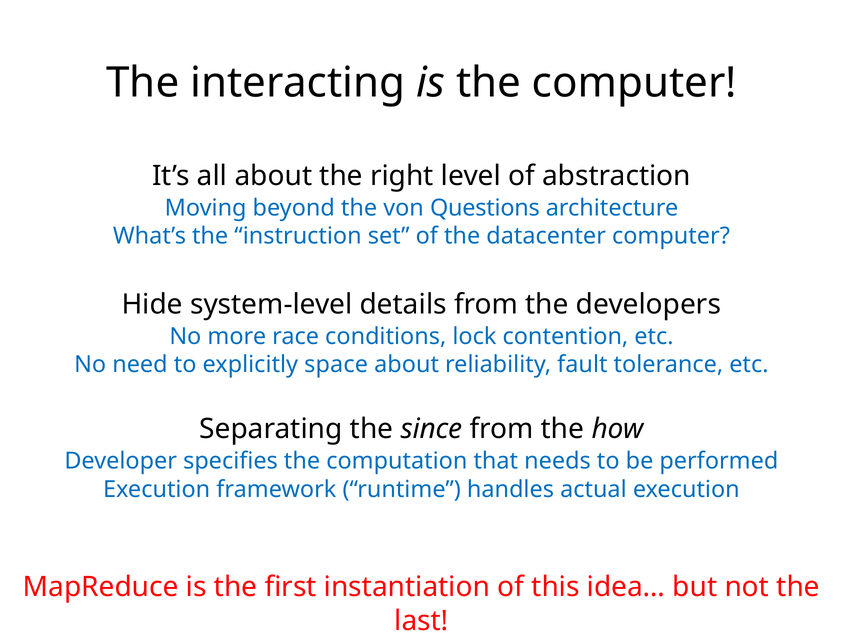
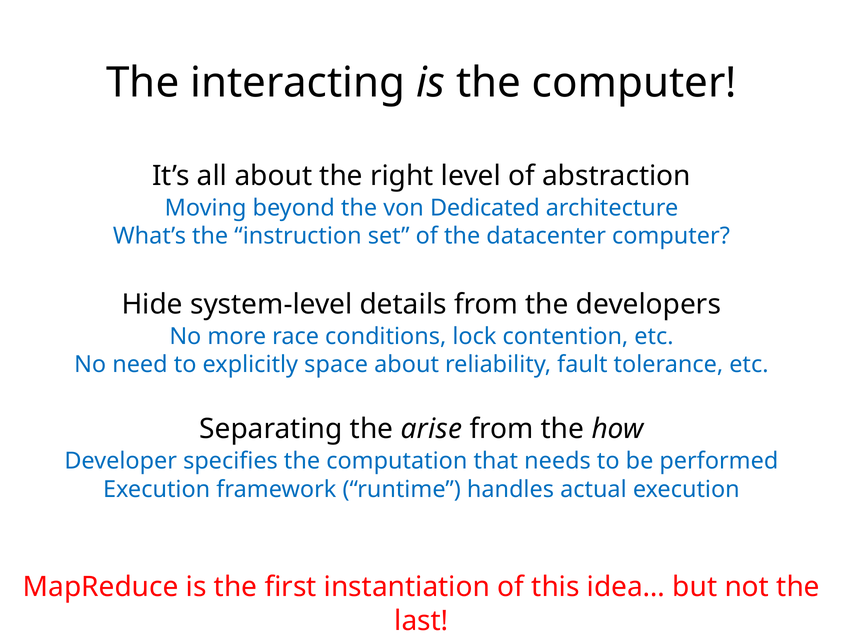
Questions: Questions -> Dedicated
since: since -> arise
